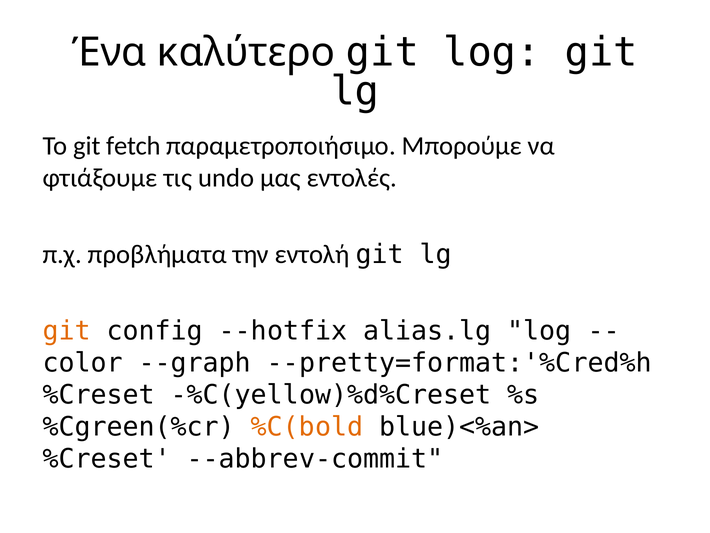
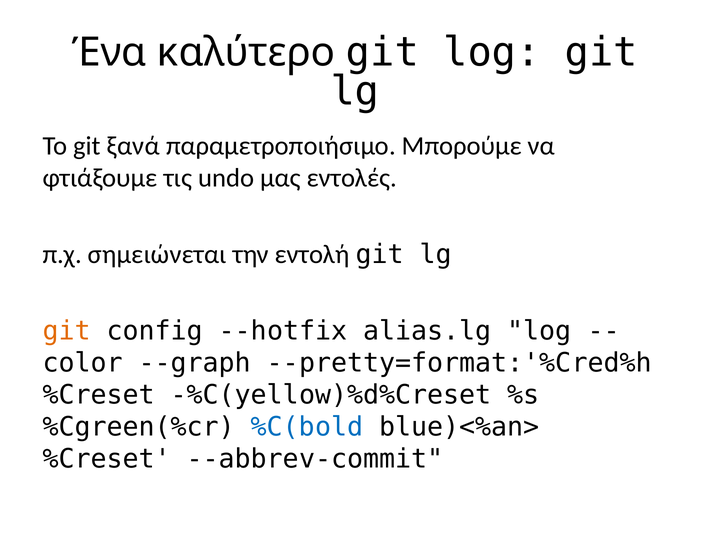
fetch: fetch -> ξανά
προβλήματα: προβλήματα -> σημειώνεται
%C(bold colour: orange -> blue
